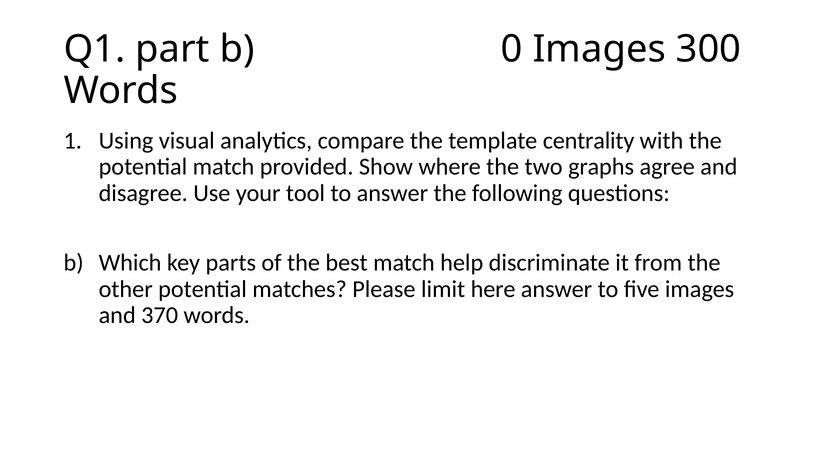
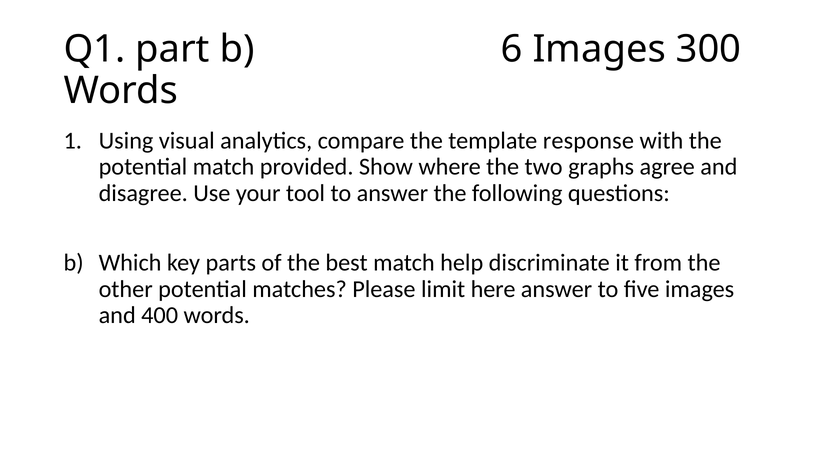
0: 0 -> 6
centrality: centrality -> response
370: 370 -> 400
